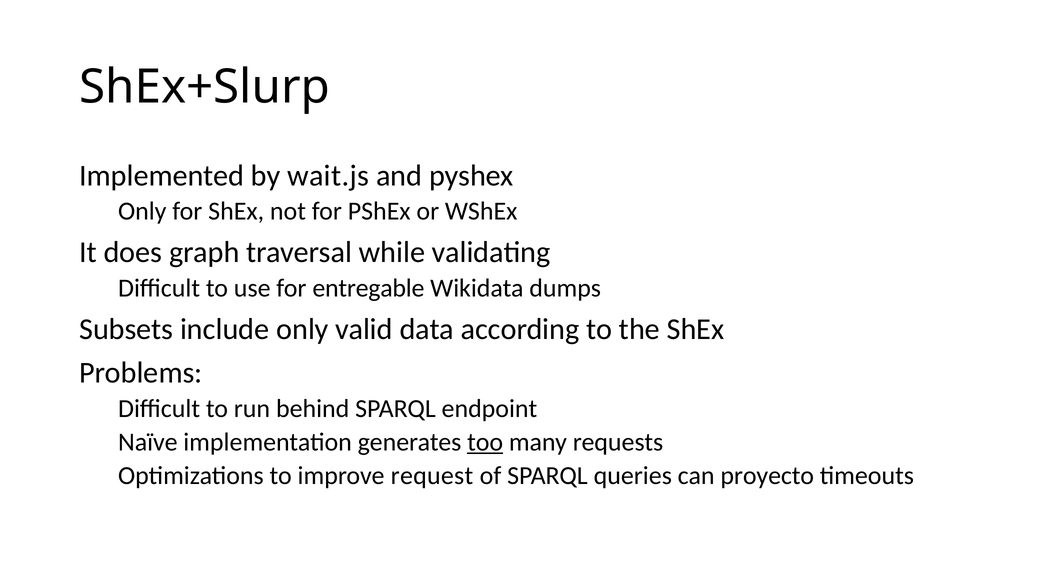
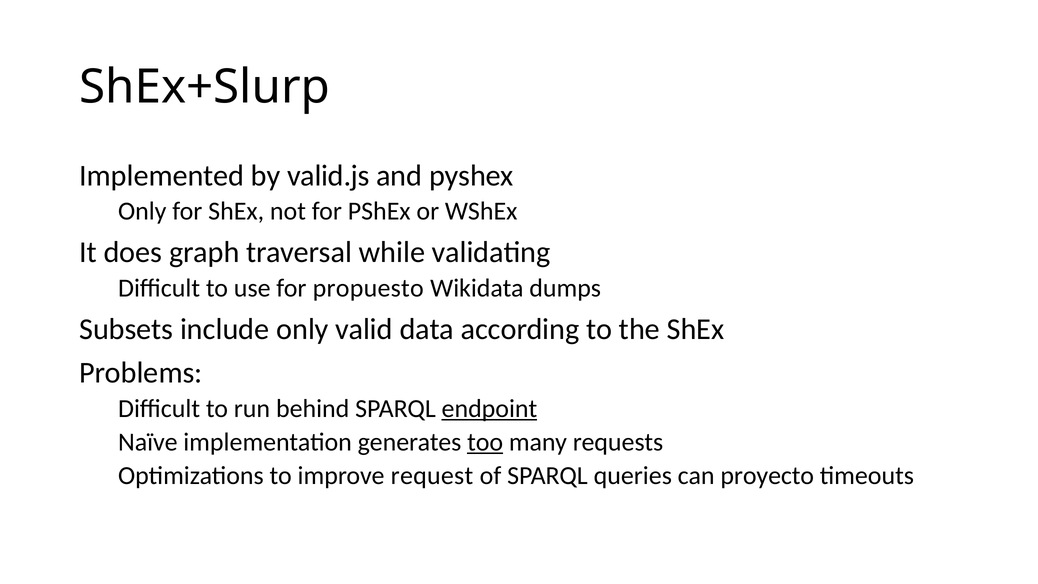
wait.js: wait.js -> valid.js
entregable: entregable -> propuesto
endpoint underline: none -> present
